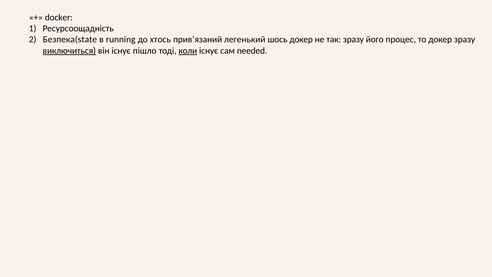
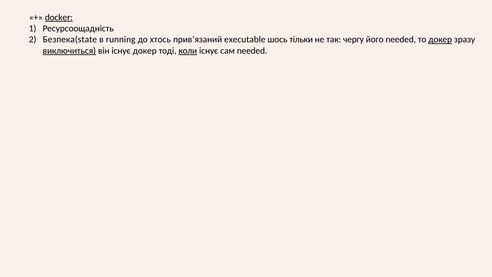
docker underline: none -> present
легенький: легенький -> executable
шось докер: докер -> тільки
так зразу: зразу -> чергу
його процес: процес -> needed
докер at (440, 40) underline: none -> present
існує пішло: пішло -> докер
